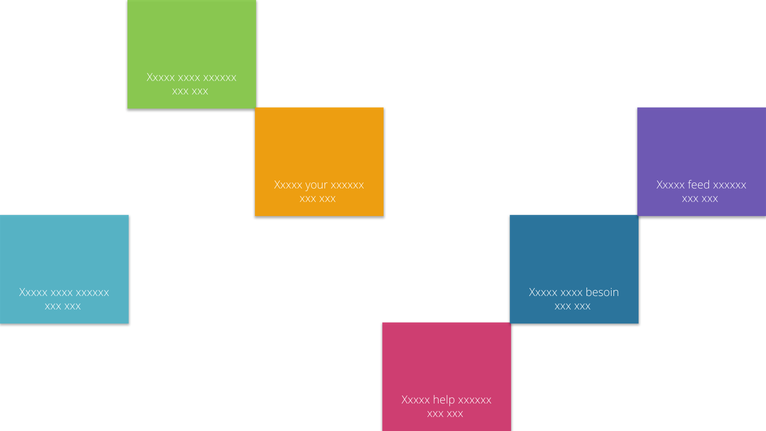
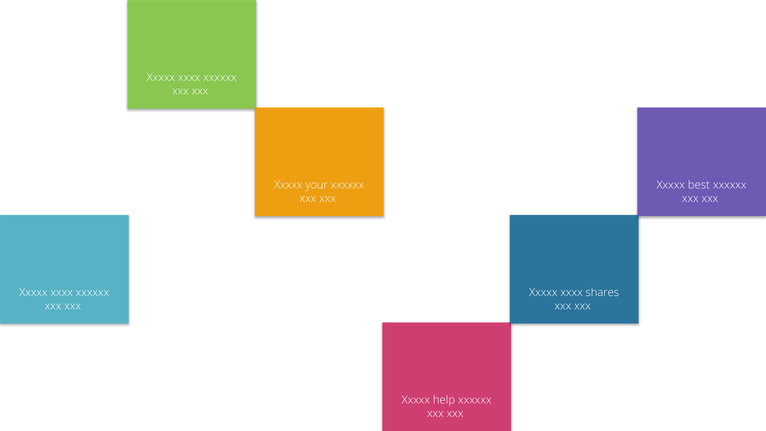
feed: feed -> best
besoin: besoin -> shares
